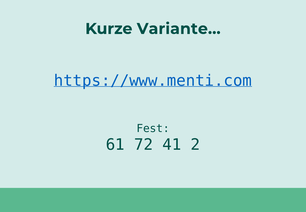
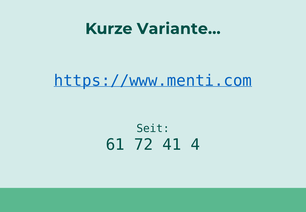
Fest: Fest -> Seit
2: 2 -> 4
